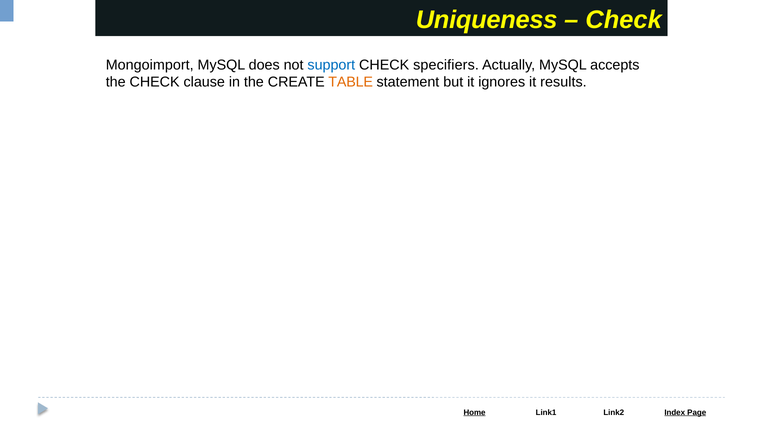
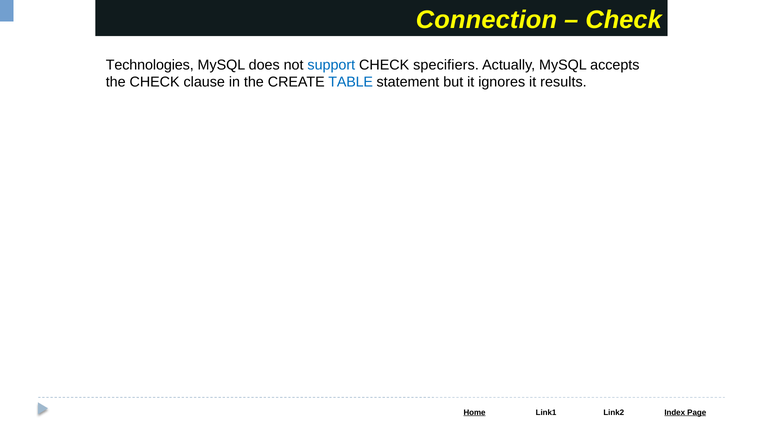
Uniqueness: Uniqueness -> Connection
Mongoimport: Mongoimport -> Technologies
TABLE colour: orange -> blue
